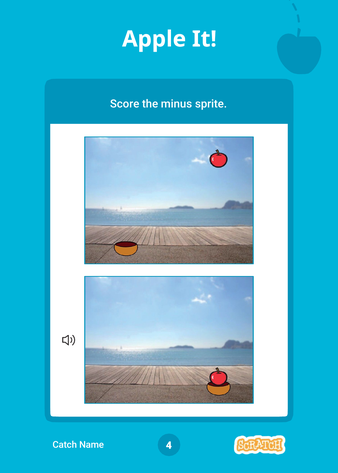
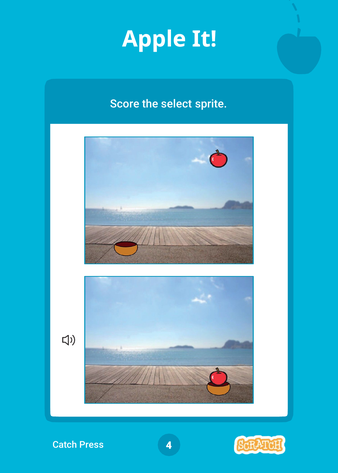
minus: minus -> select
Name: Name -> Press
